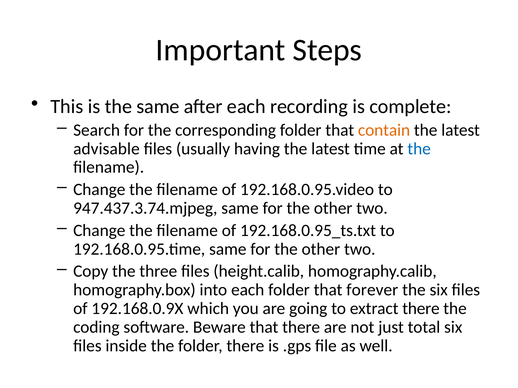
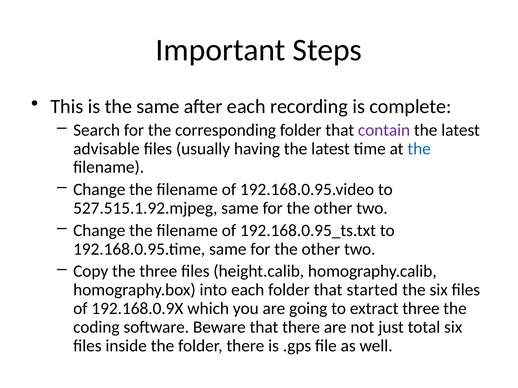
contain colour: orange -> purple
947.437.3.74.mjpeg: 947.437.3.74.mjpeg -> 527.515.1.92.mjpeg
forever: forever -> started
extract there: there -> three
